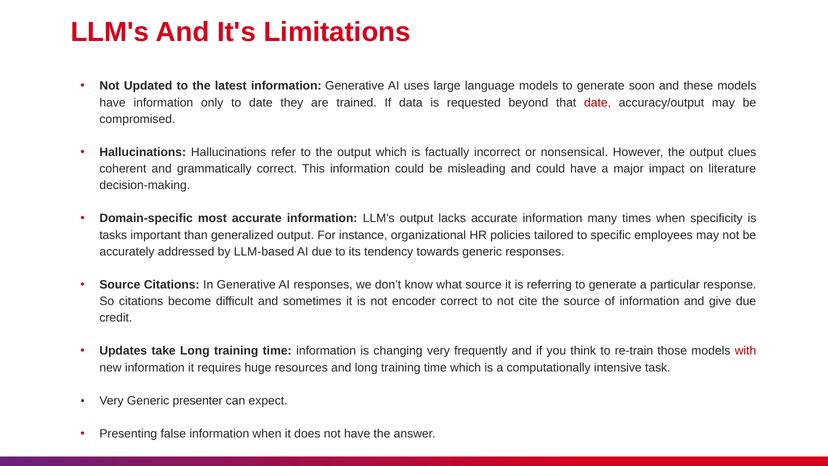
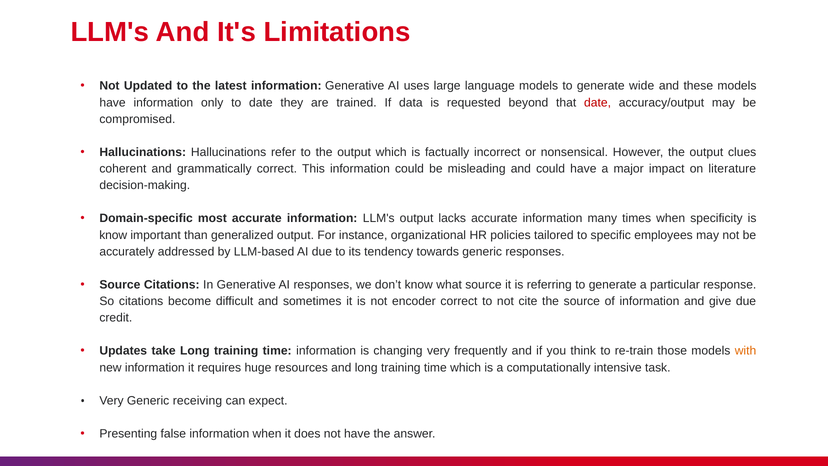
soon: soon -> wide
tasks at (113, 235): tasks -> know
with colour: red -> orange
presenter: presenter -> receiving
